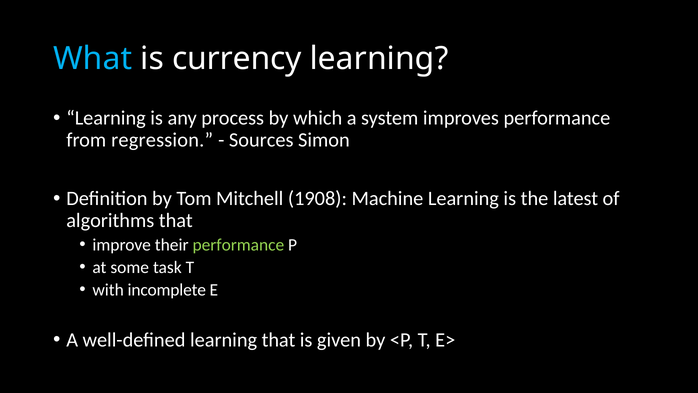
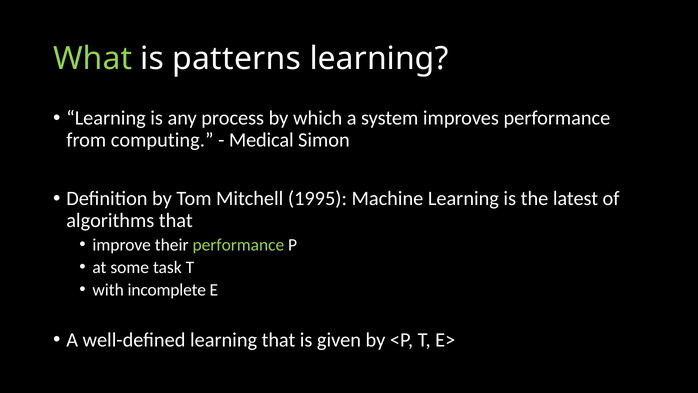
What colour: light blue -> light green
currency: currency -> patterns
regression: regression -> computing
Sources: Sources -> Medical
1908: 1908 -> 1995
